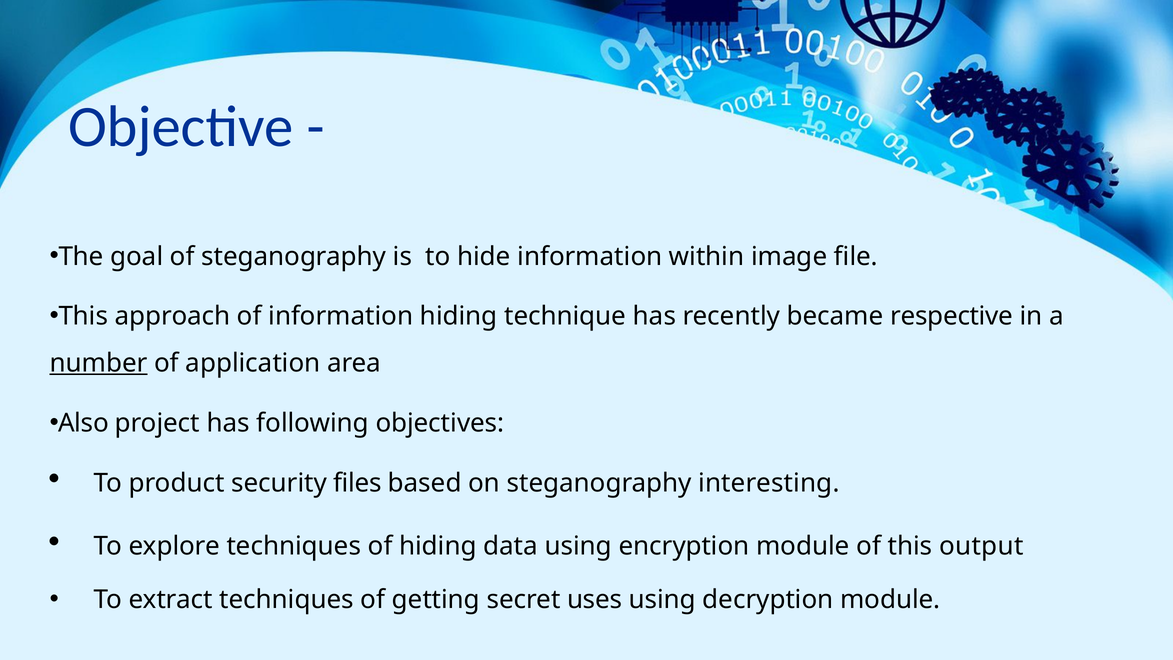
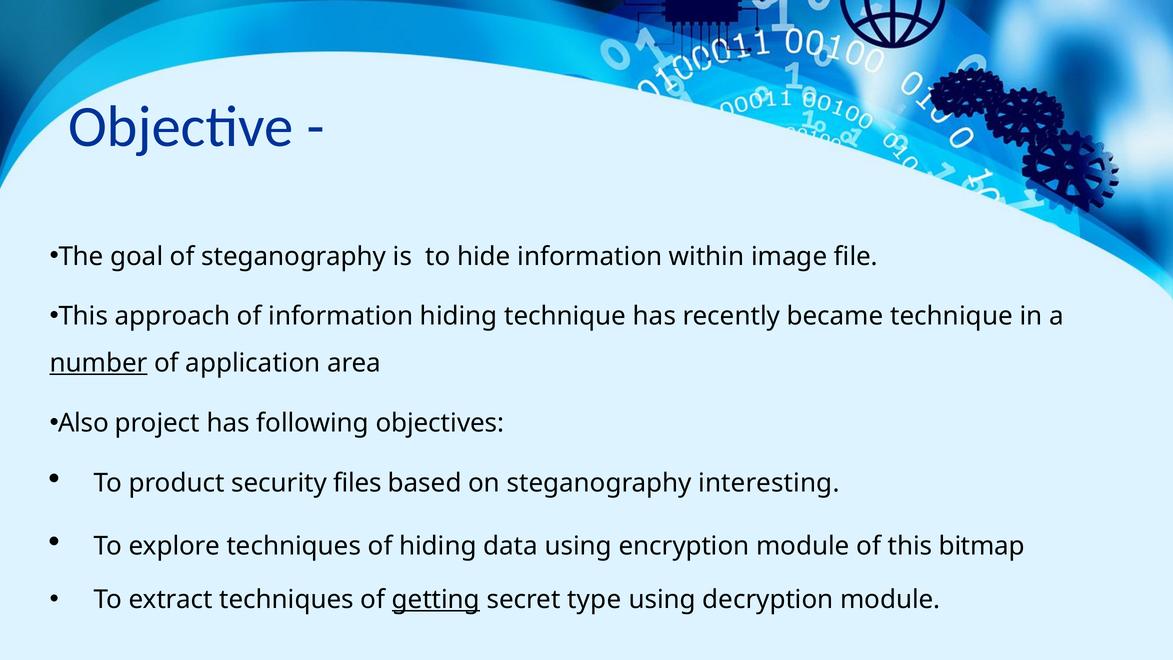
became respective: respective -> technique
output: output -> bitmap
getting underline: none -> present
uses: uses -> type
